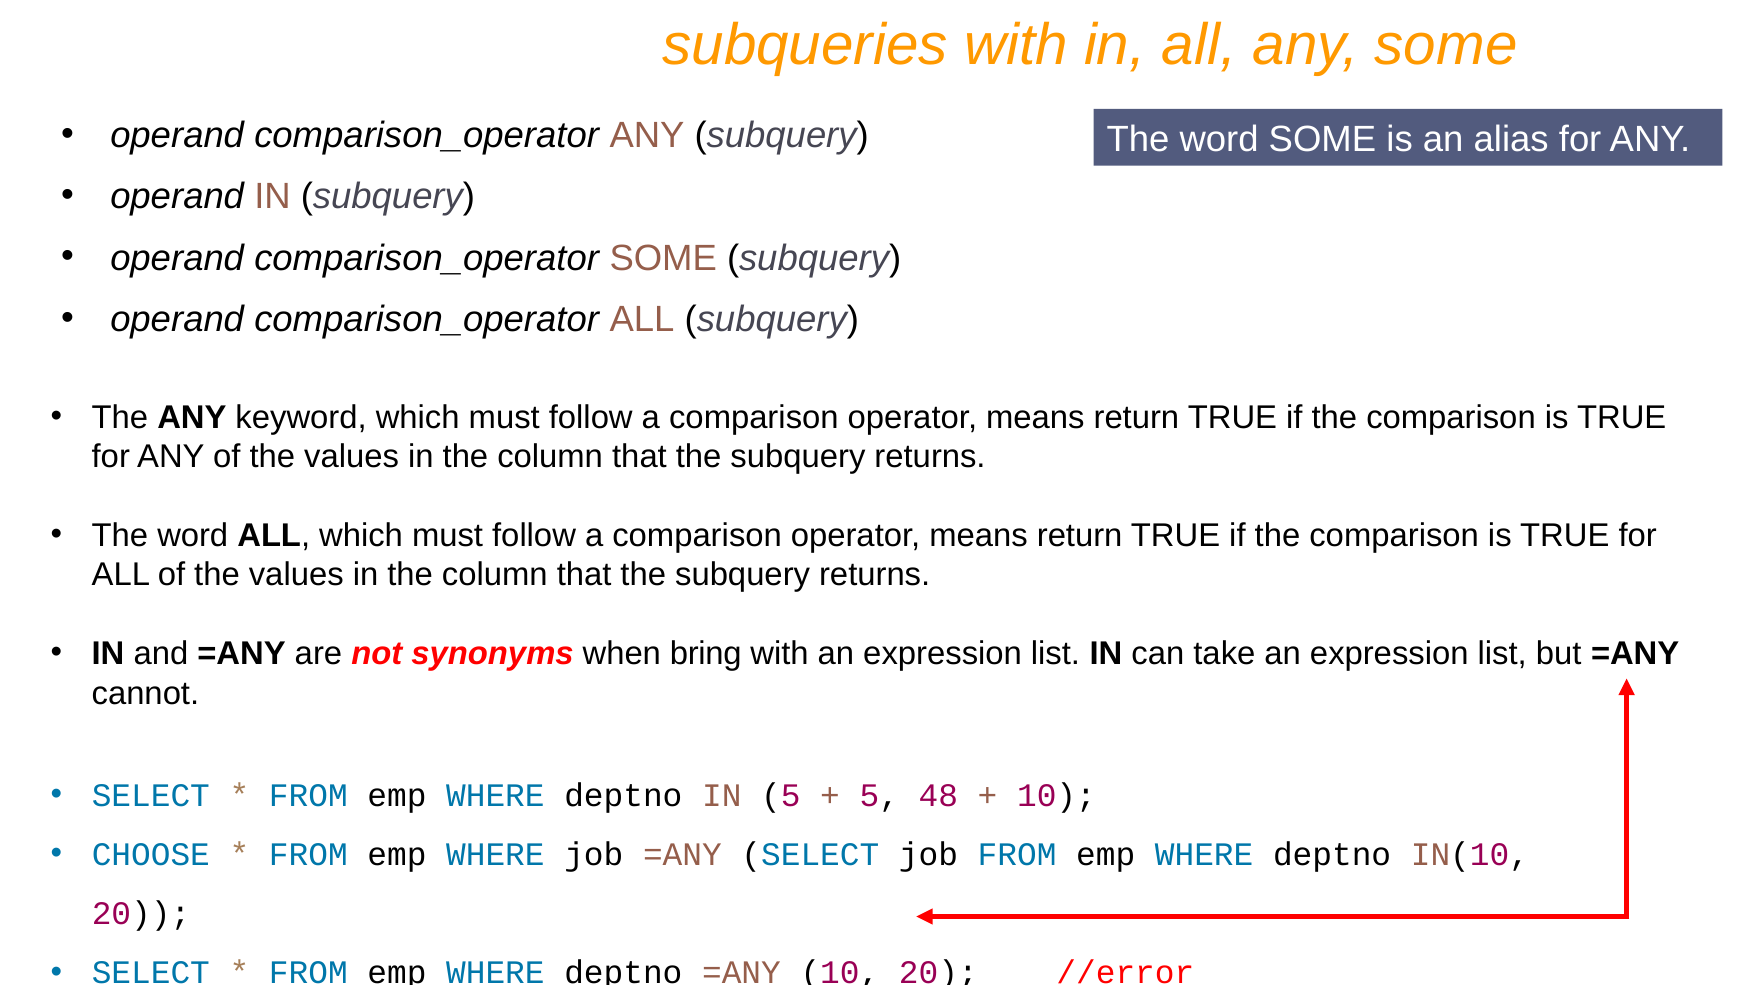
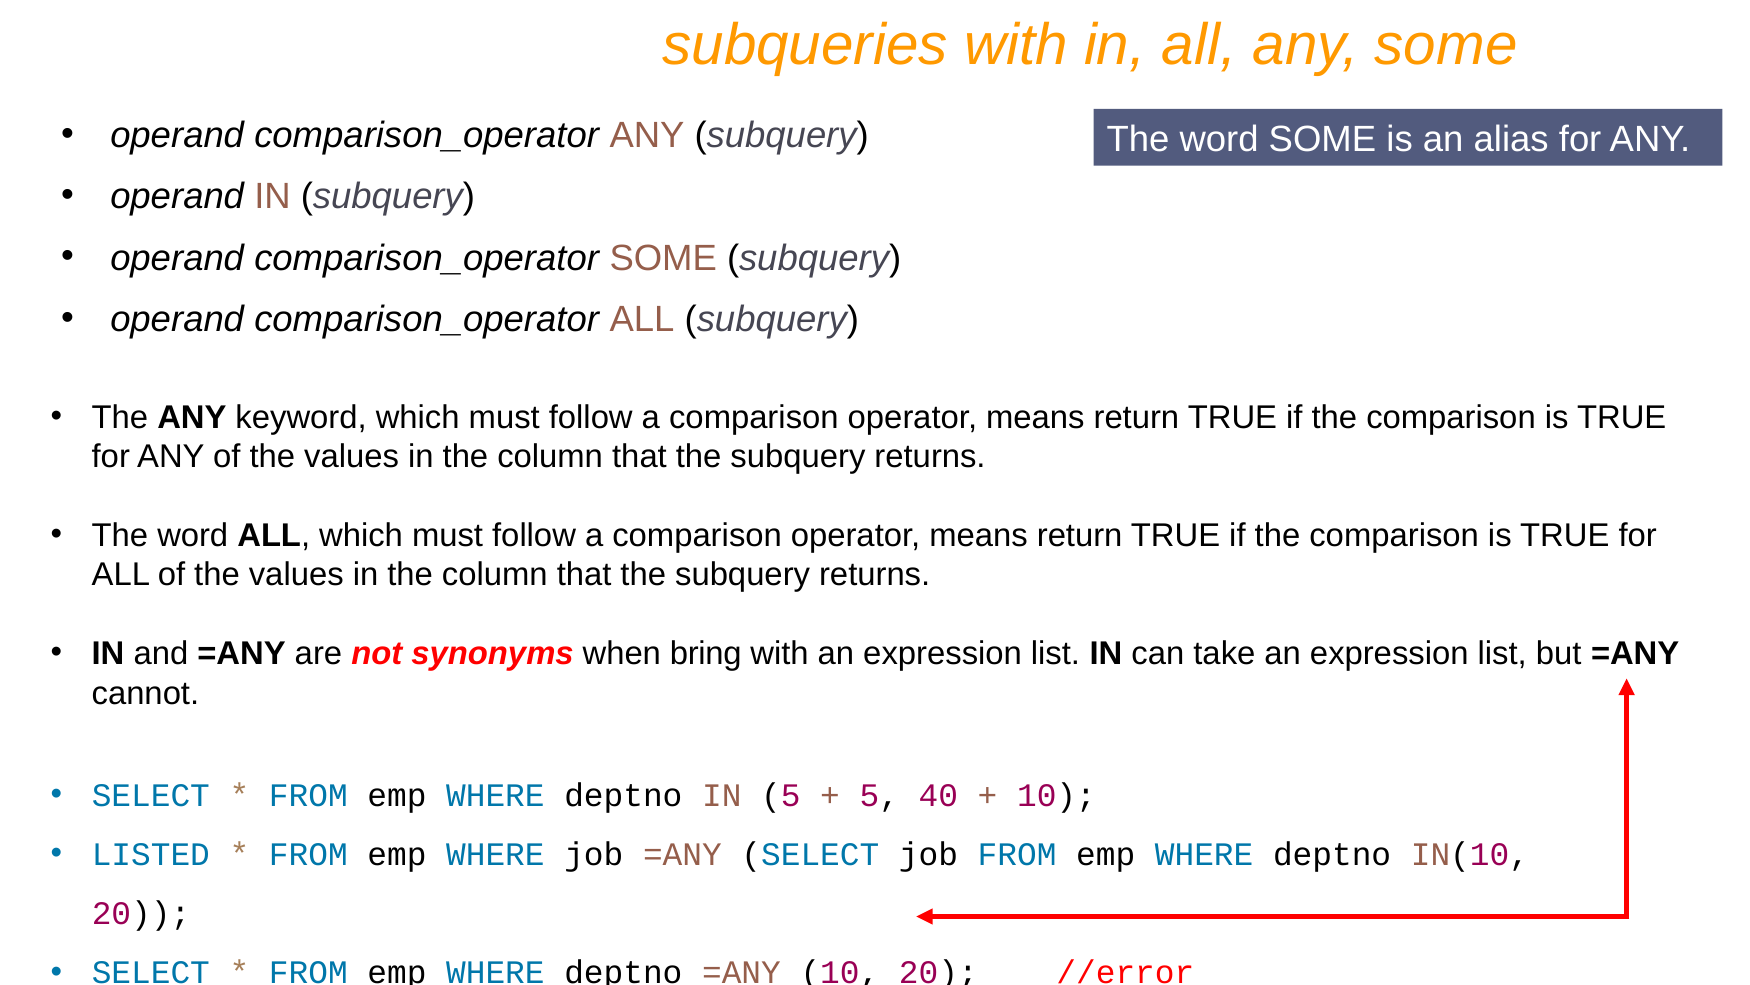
48: 48 -> 40
CHOOSE: CHOOSE -> LISTED
